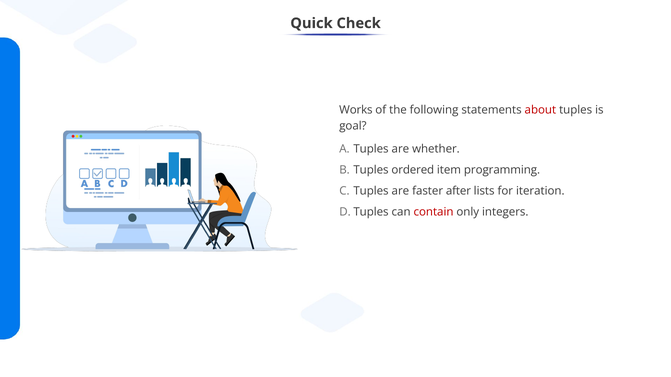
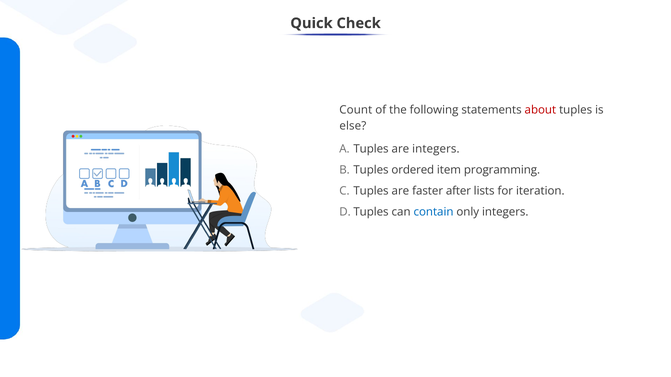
Works: Works -> Count
goal: goal -> else
are whether: whether -> integers
contain colour: red -> blue
